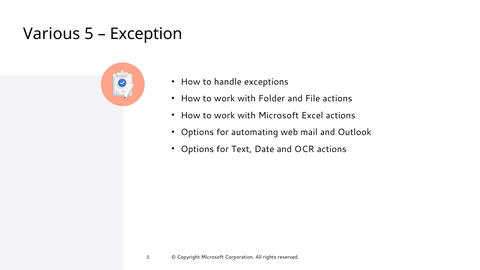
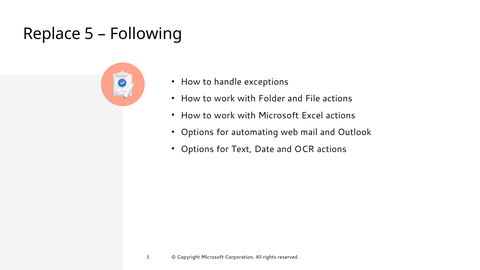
Various: Various -> Replace
Exception: Exception -> Following
